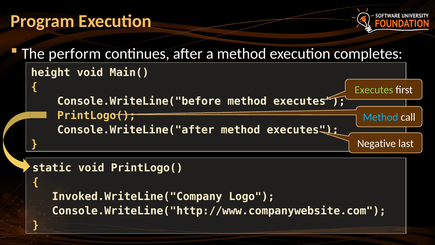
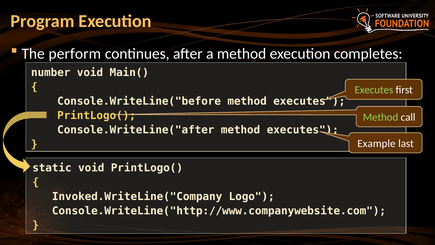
height: height -> number
Method at (381, 117) colour: light blue -> light green
Negative: Negative -> Example
